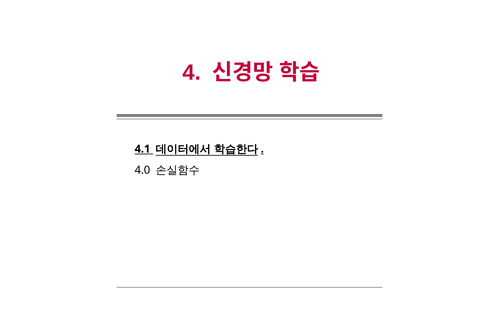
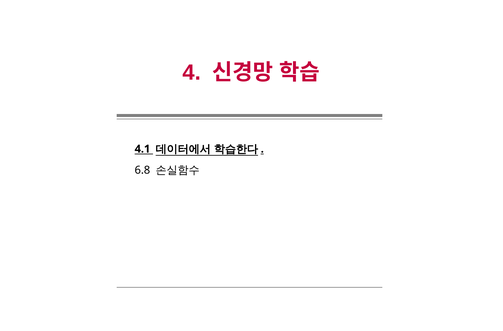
4.0: 4.0 -> 6.8
